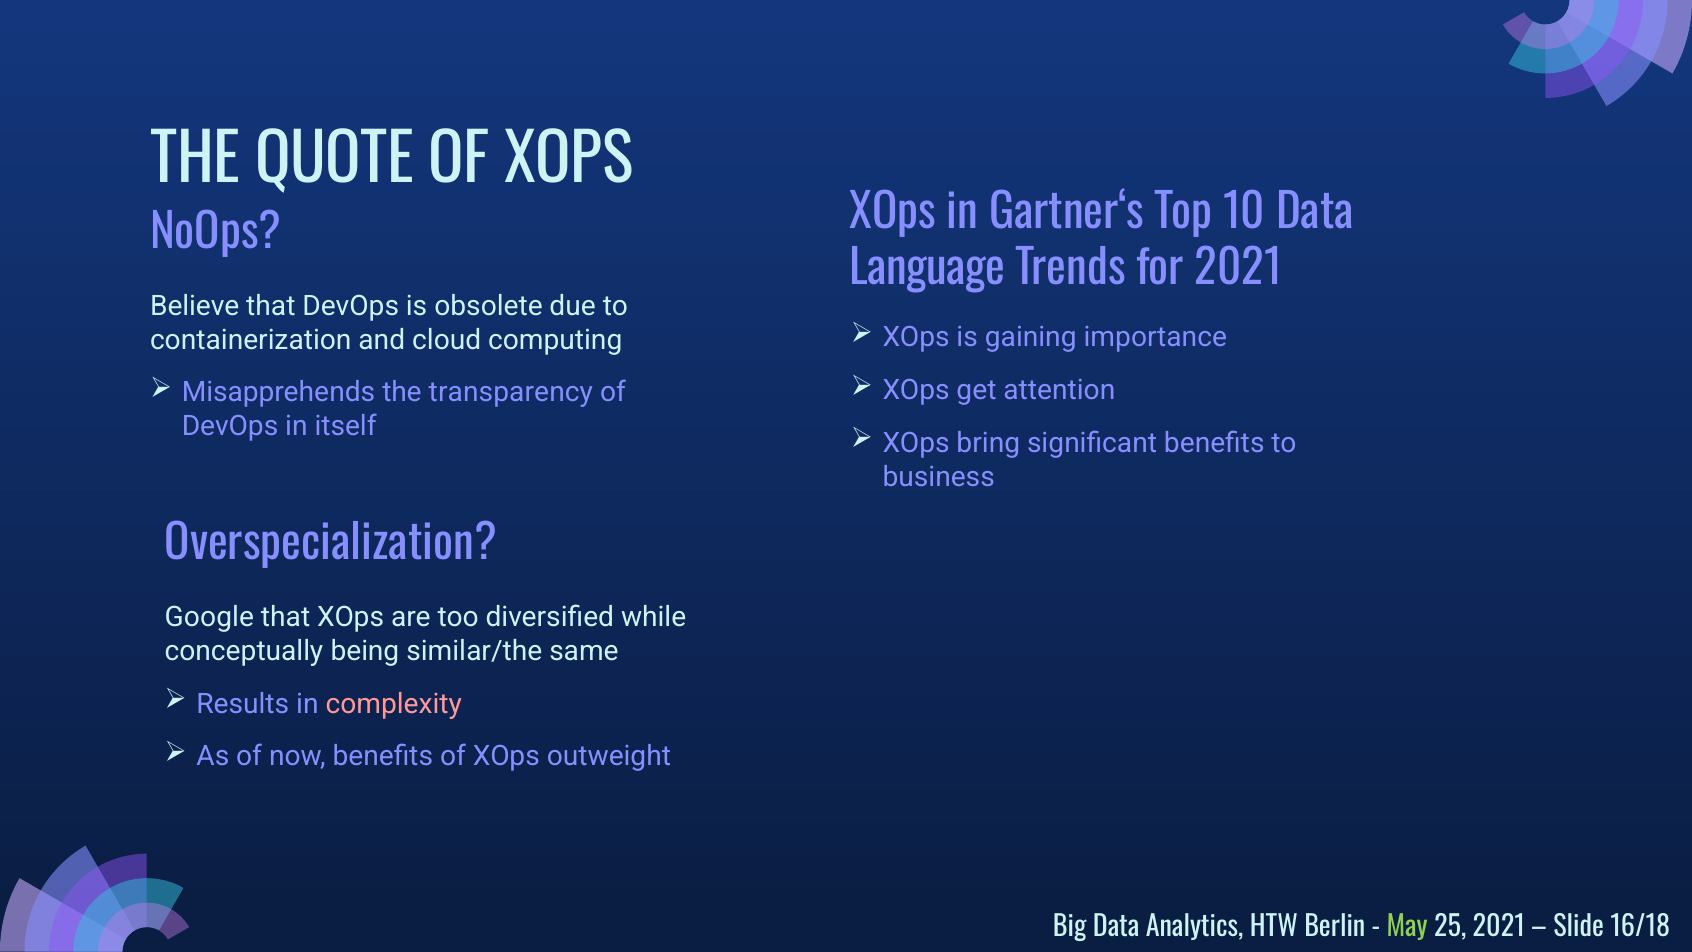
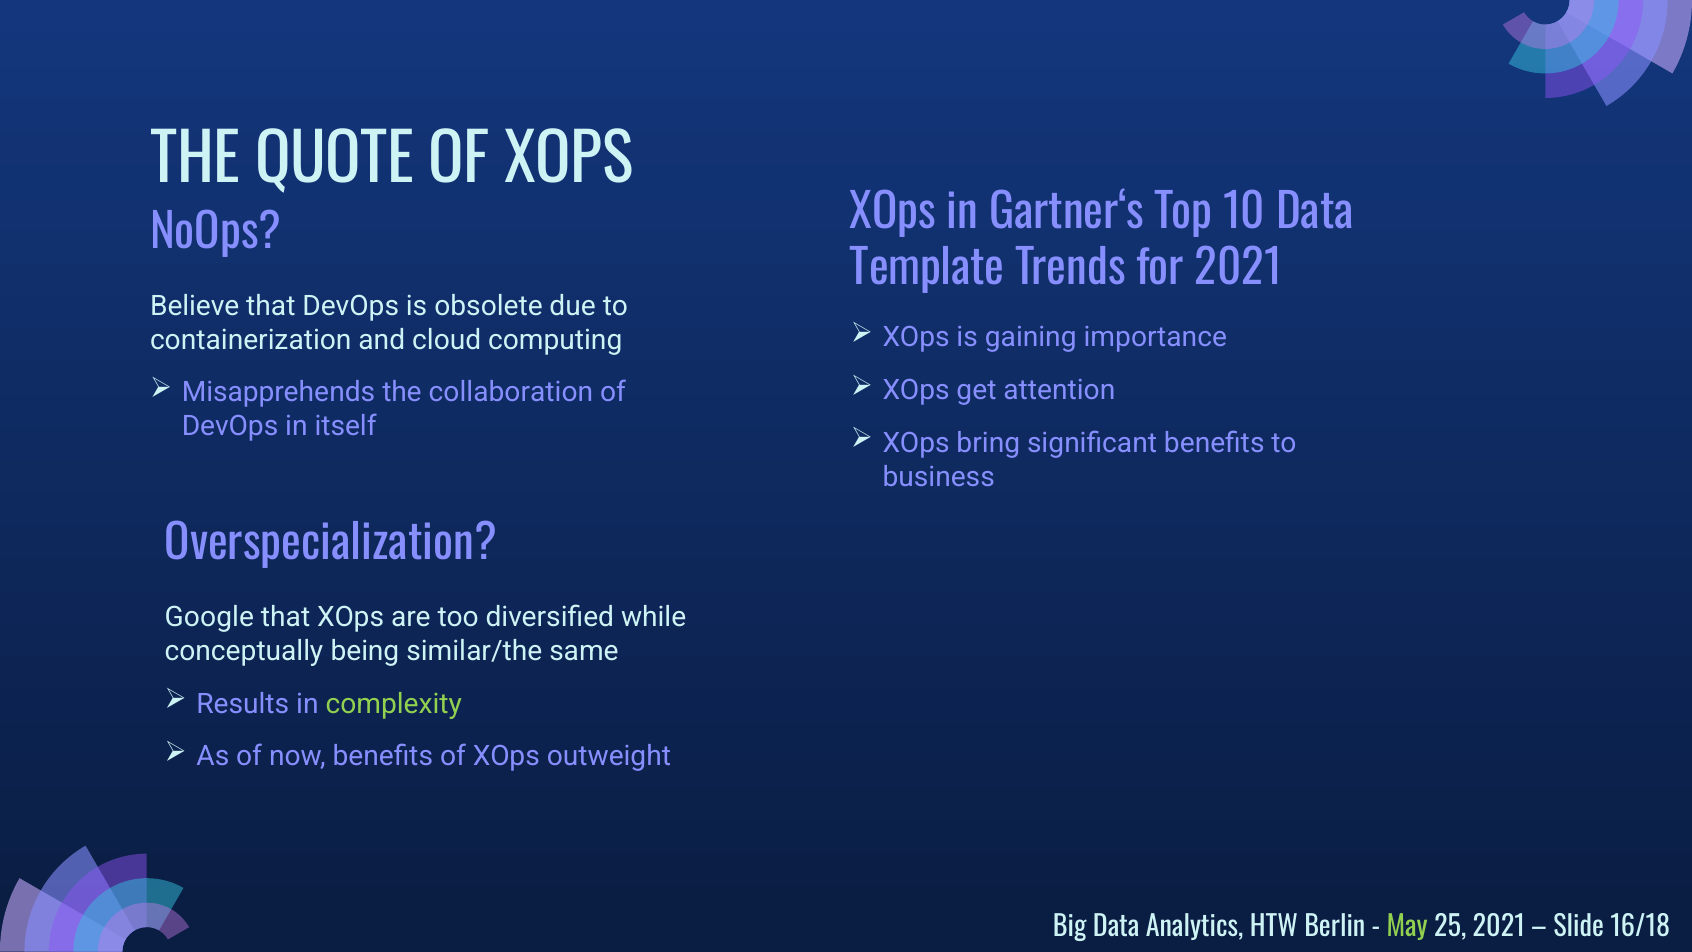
Language: Language -> Template
transparency: transparency -> collaboration
complexity colour: pink -> light green
